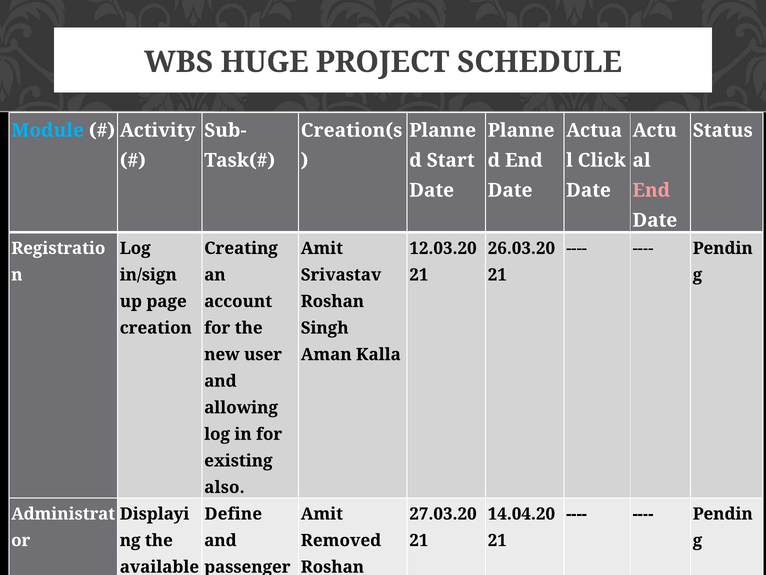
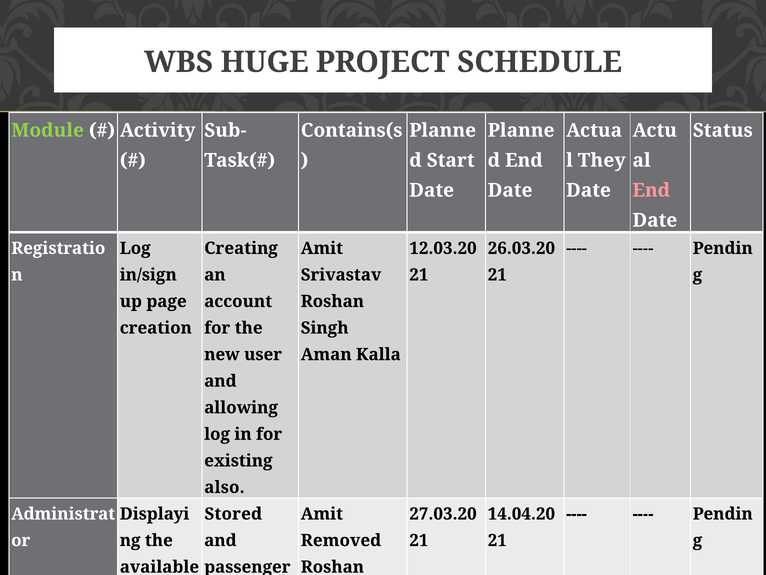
Module colour: light blue -> light green
Creation(s: Creation(s -> Contains(s
Click: Click -> They
Define: Define -> Stored
